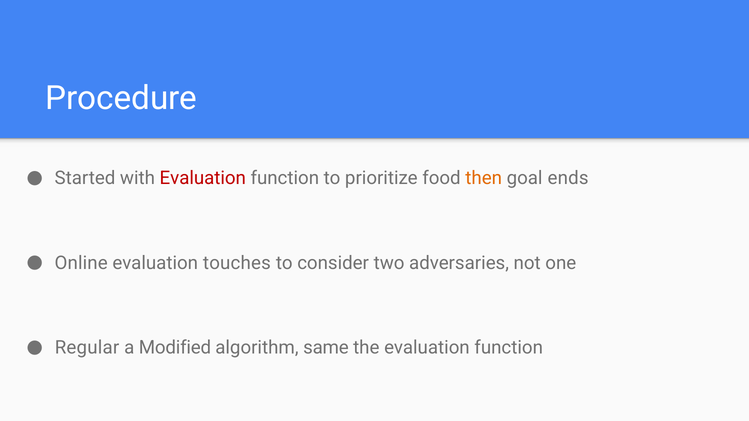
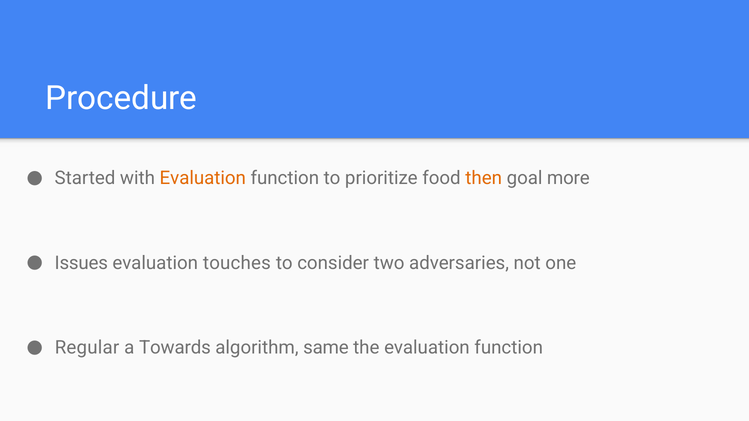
Evaluation at (203, 178) colour: red -> orange
ends: ends -> more
Online: Online -> Issues
Modified: Modified -> Towards
